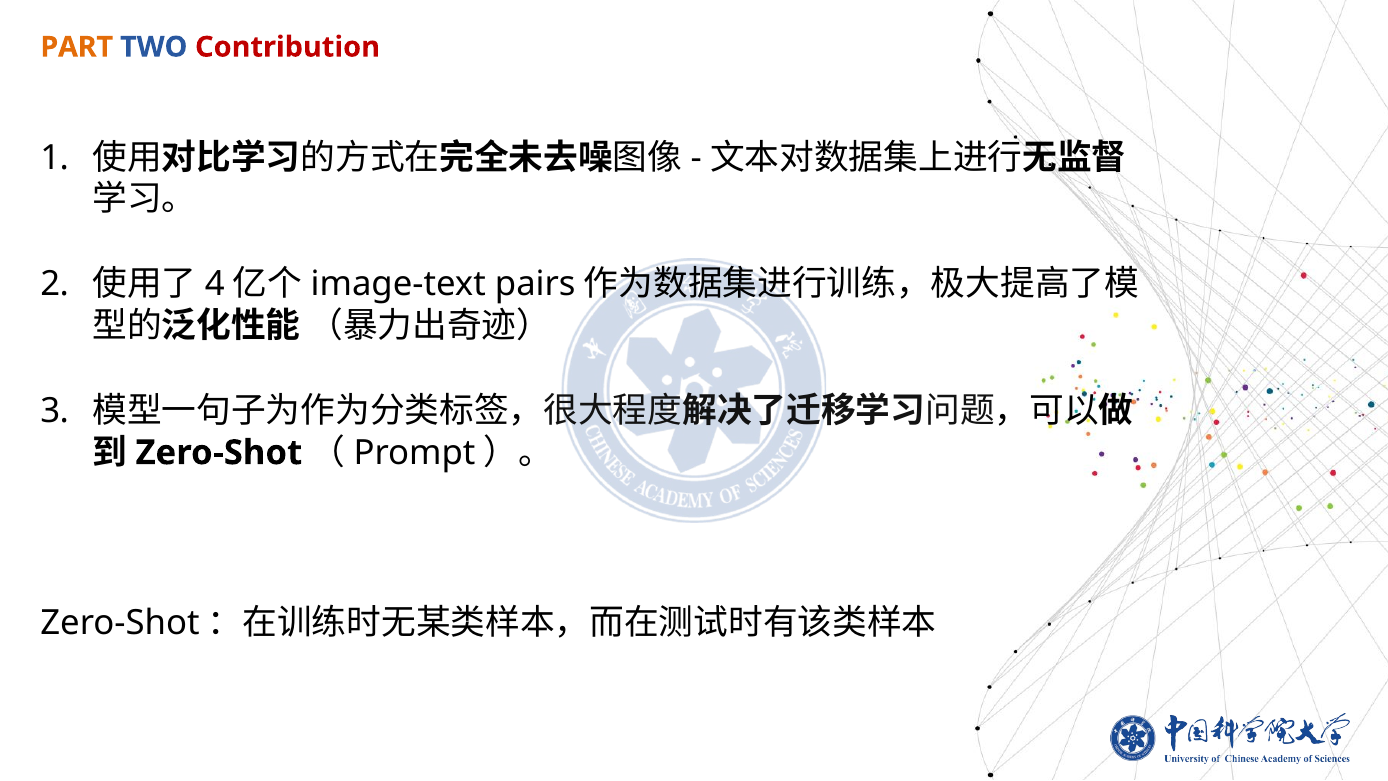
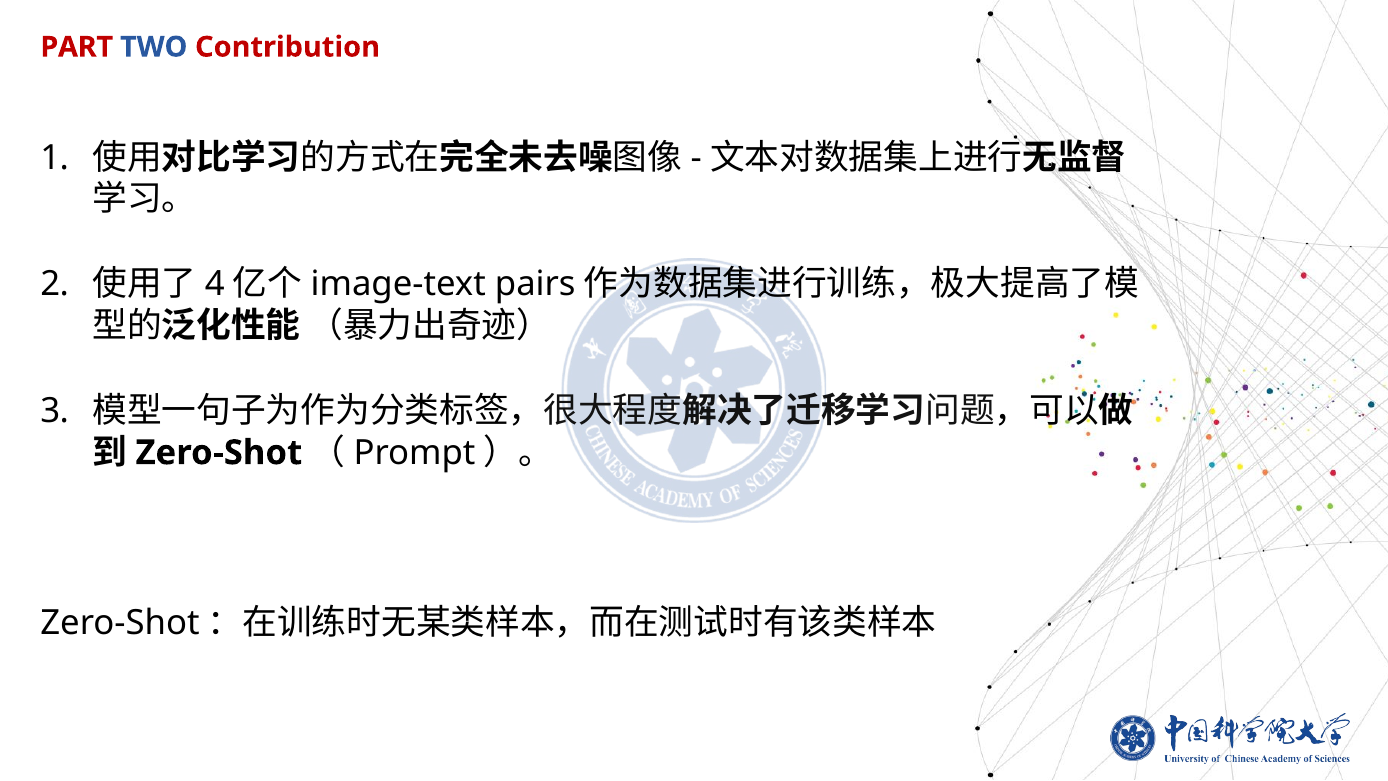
PART colour: orange -> red
